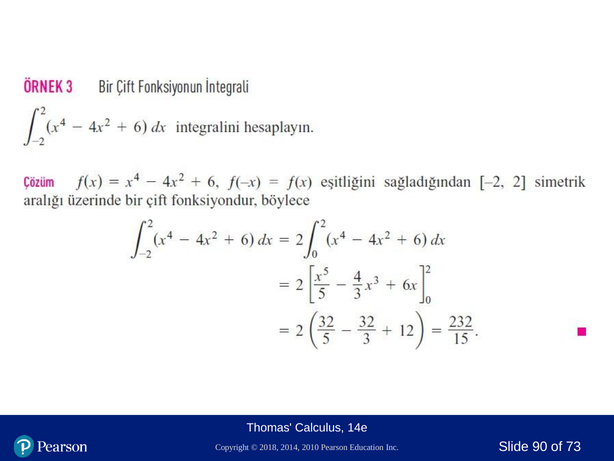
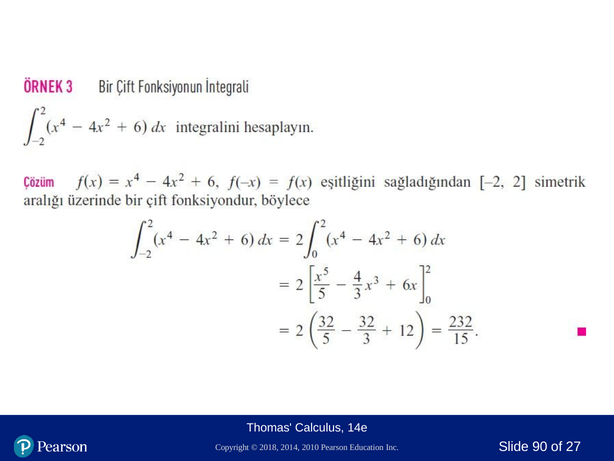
73: 73 -> 27
